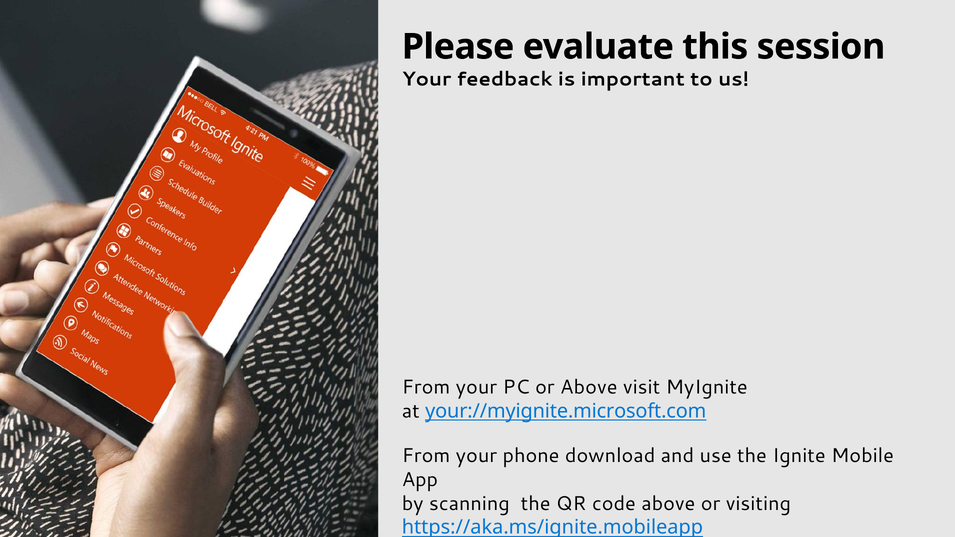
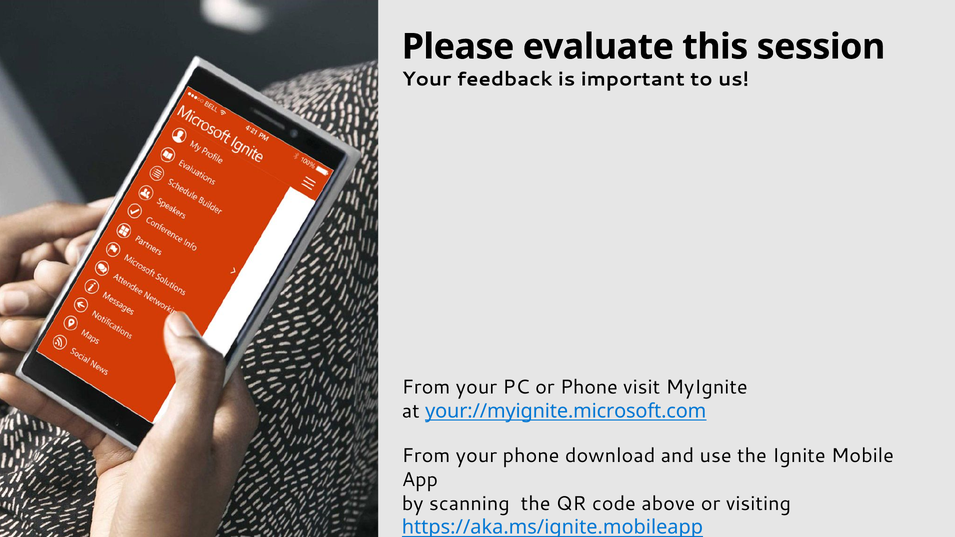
or Above: Above -> Phone
